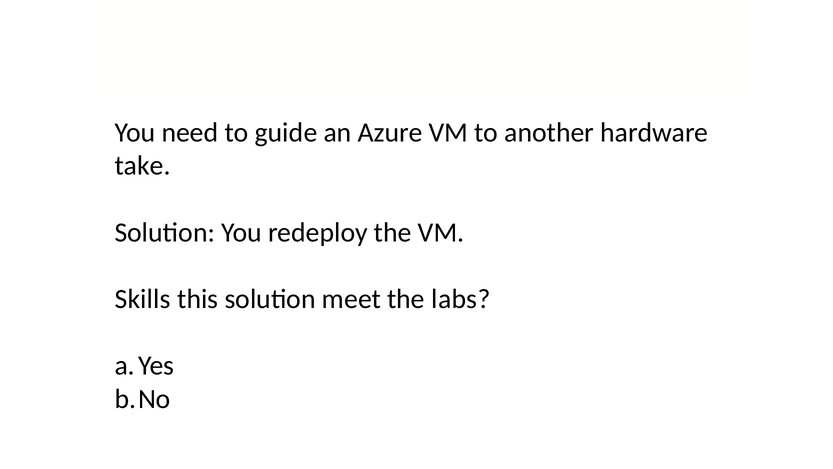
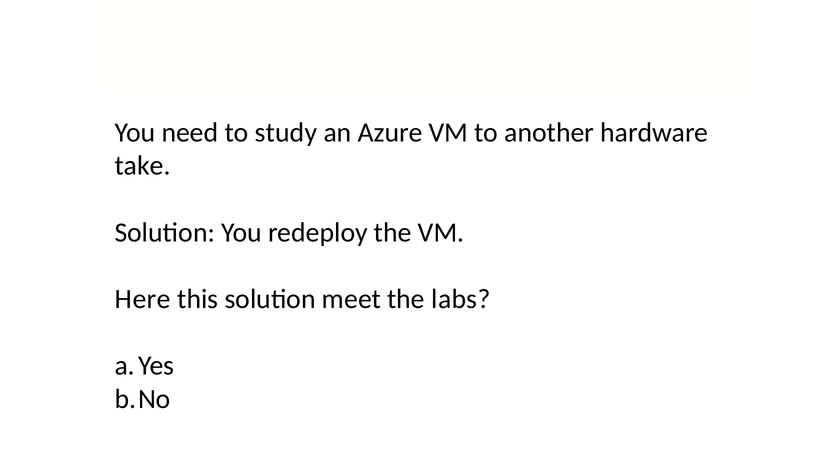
guide: guide -> study
Skills: Skills -> Here
